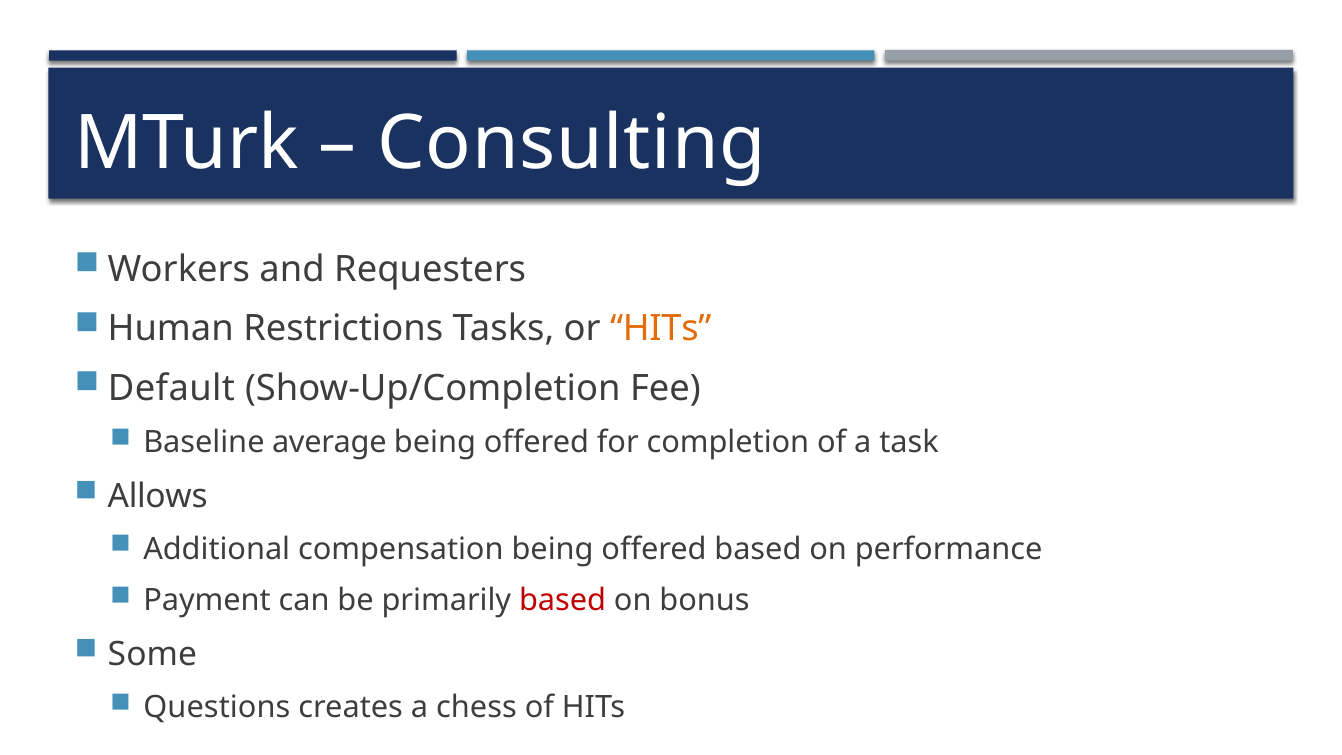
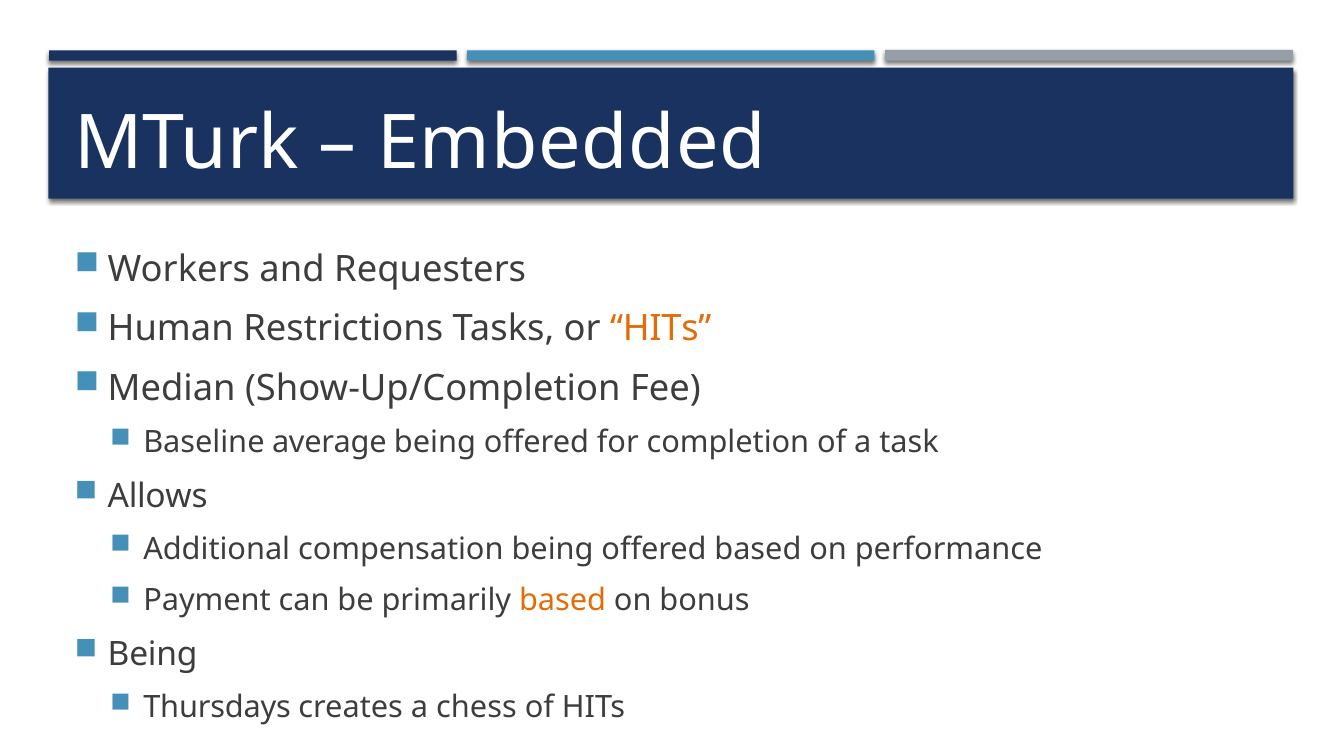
Consulting: Consulting -> Embedded
Default: Default -> Median
based at (563, 601) colour: red -> orange
Some at (152, 655): Some -> Being
Questions: Questions -> Thursdays
